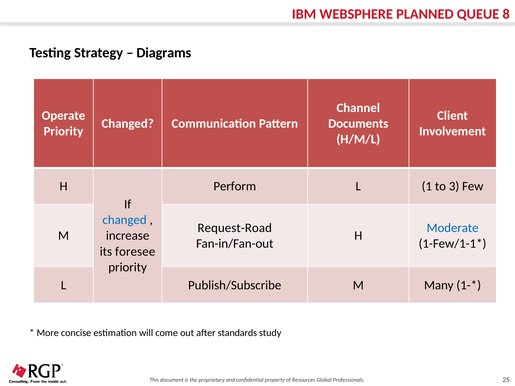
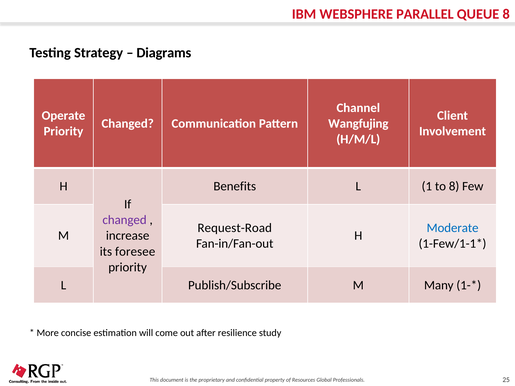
PLANNED: PLANNED -> PARALLEL
Documents: Documents -> Wangfujing
Perform: Perform -> Benefits
to 3: 3 -> 8
changed at (125, 220) colour: blue -> purple
standards: standards -> resilience
